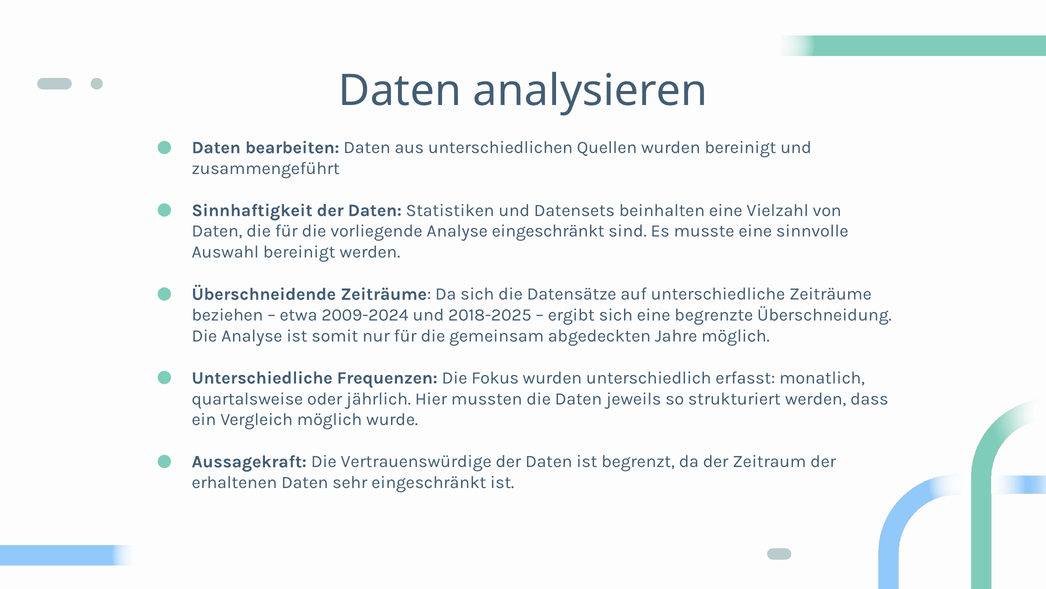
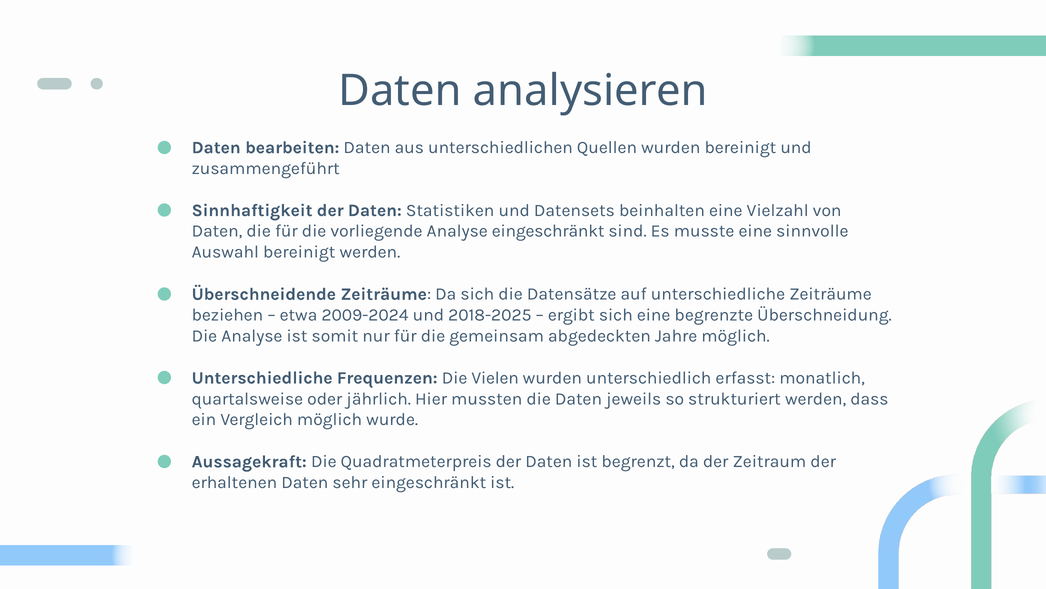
Fokus: Fokus -> Vielen
Vertrauenswürdige: Vertrauenswürdige -> Quadratmeterpreis
